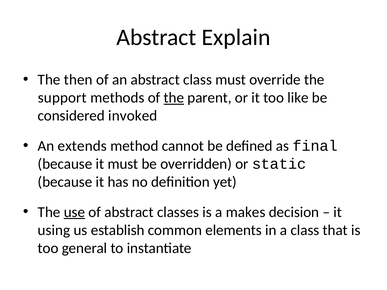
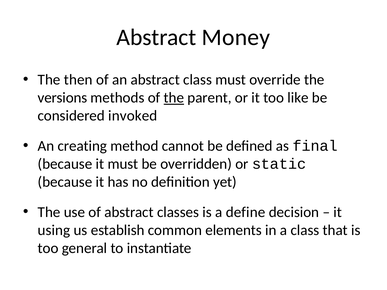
Explain: Explain -> Money
support: support -> versions
extends: extends -> creating
use underline: present -> none
makes: makes -> define
